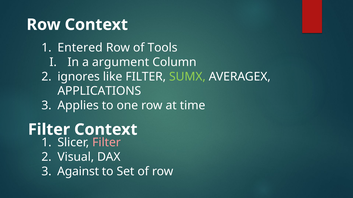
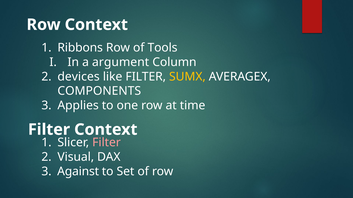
Entered: Entered -> Ribbons
ignores: ignores -> devices
SUMX colour: light green -> yellow
APPLICATIONS: APPLICATIONS -> COMPONENTS
